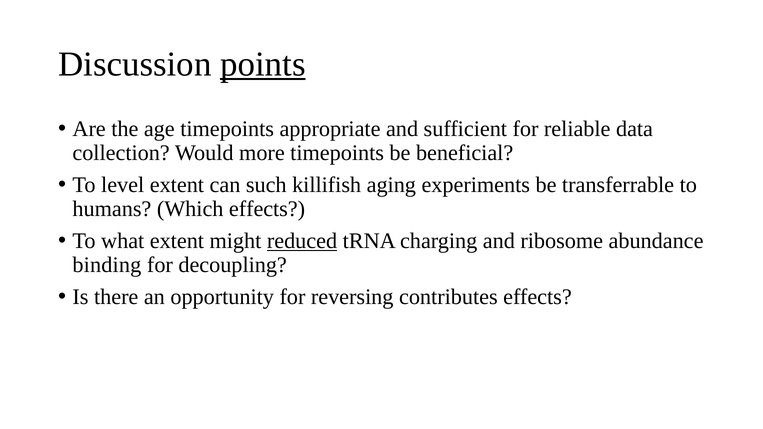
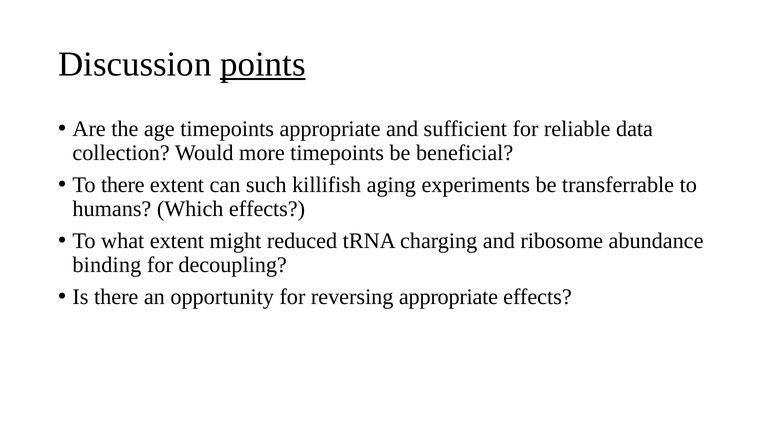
To level: level -> there
reduced underline: present -> none
reversing contributes: contributes -> appropriate
